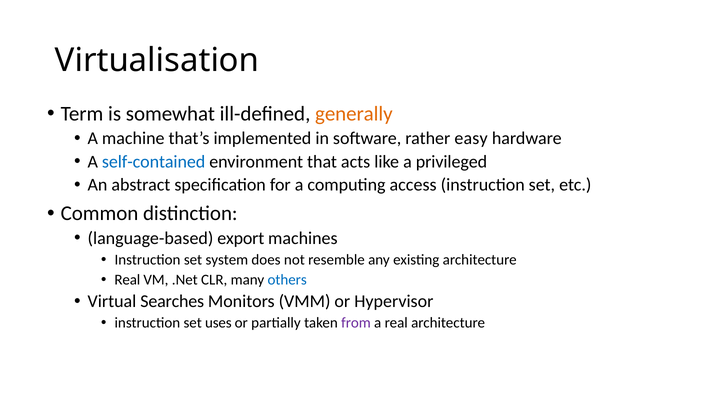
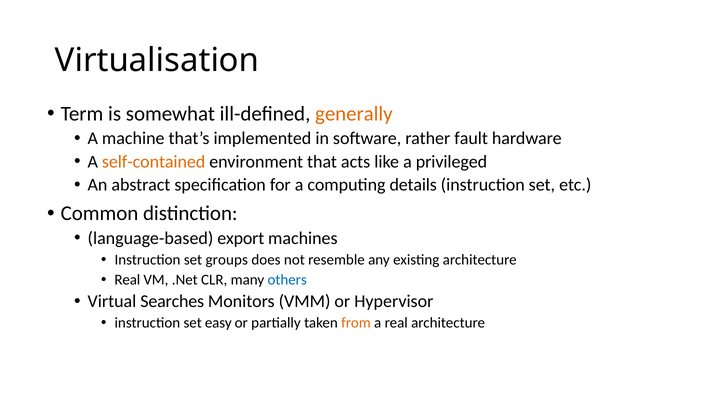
easy: easy -> fault
self-contained colour: blue -> orange
access: access -> details
system: system -> groups
uses: uses -> easy
from colour: purple -> orange
